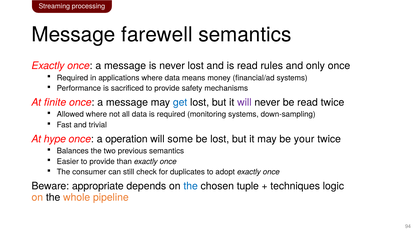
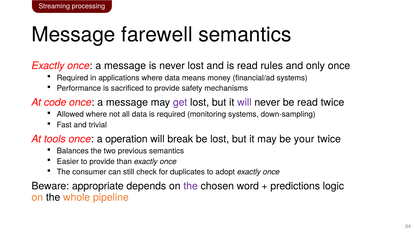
finite: finite -> code
get colour: blue -> purple
hype: hype -> tools
some: some -> break
the at (191, 186) colour: blue -> purple
tuple: tuple -> word
techniques: techniques -> predictions
